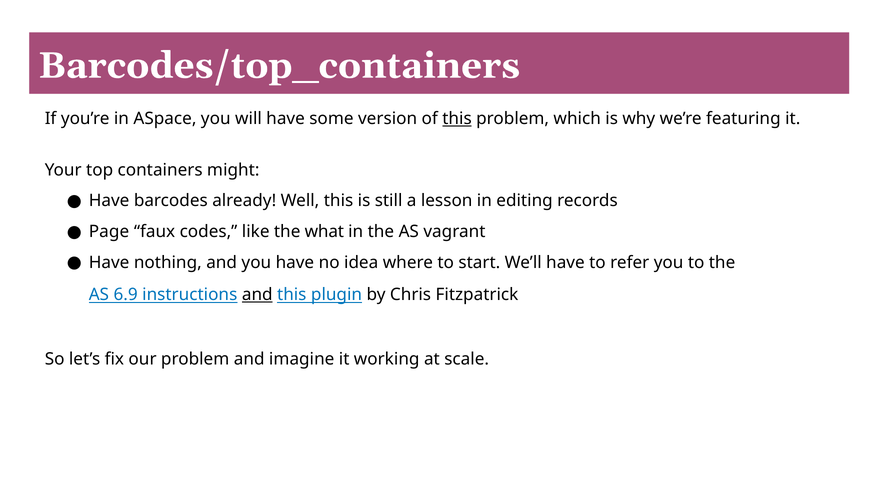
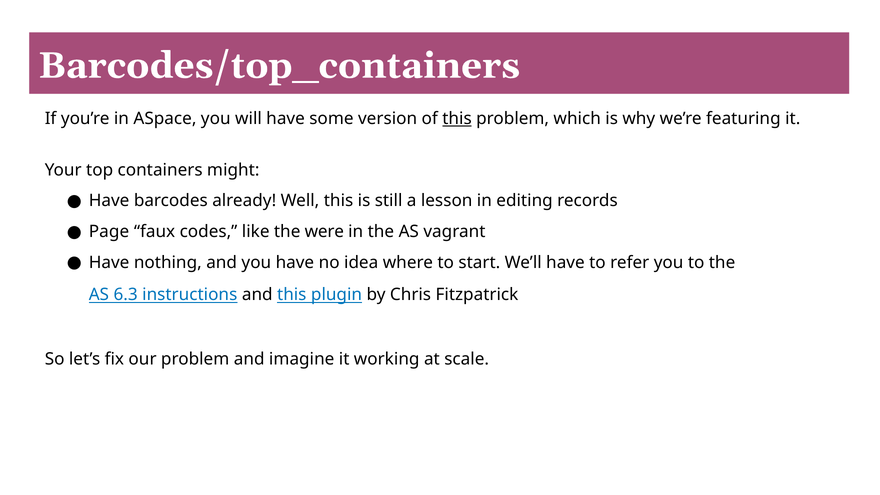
what: what -> were
6.9: 6.9 -> 6.3
and at (257, 295) underline: present -> none
